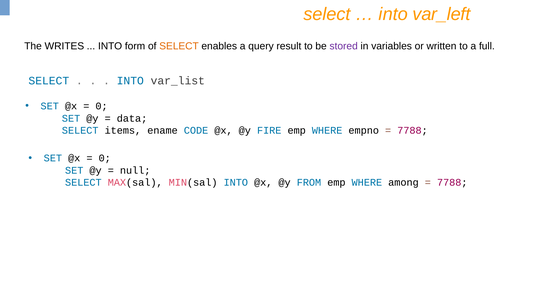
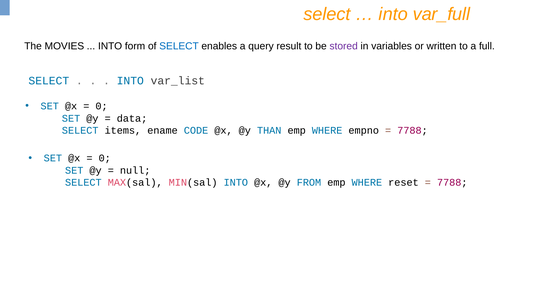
var_left: var_left -> var_full
WRITES: WRITES -> MOVIES
SELECT at (179, 46) colour: orange -> blue
FIRE: FIRE -> THAN
among: among -> reset
